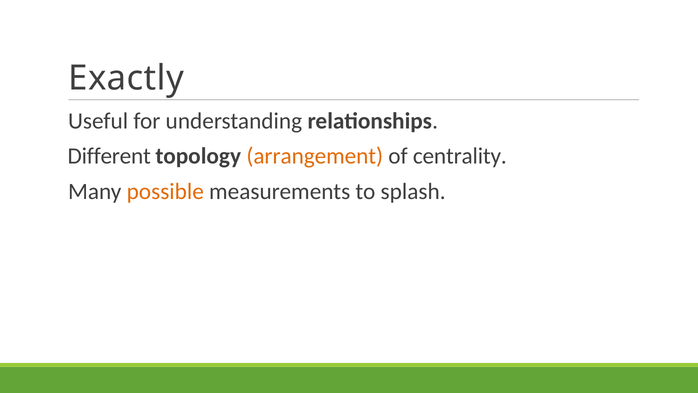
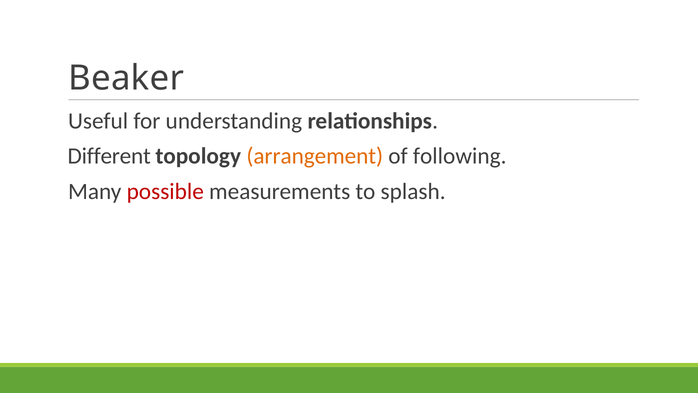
Exactly: Exactly -> Beaker
centrality: centrality -> following
possible colour: orange -> red
